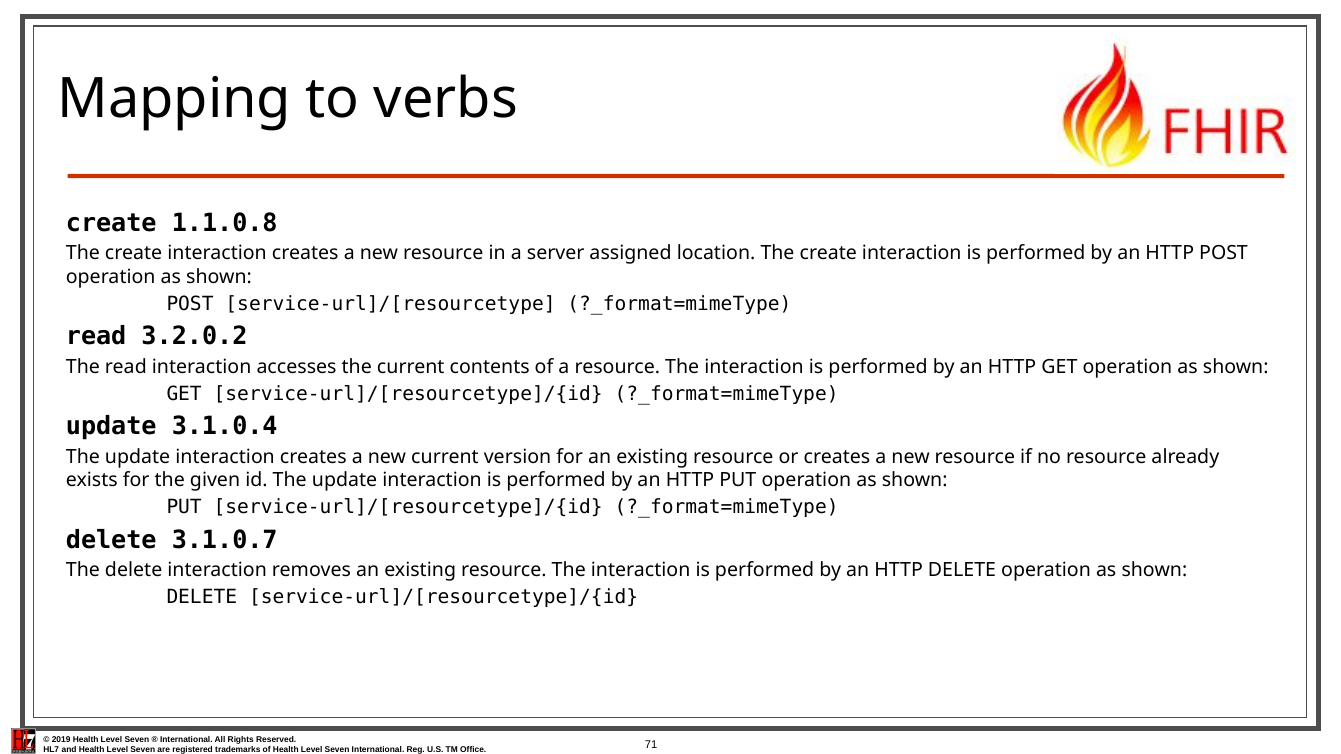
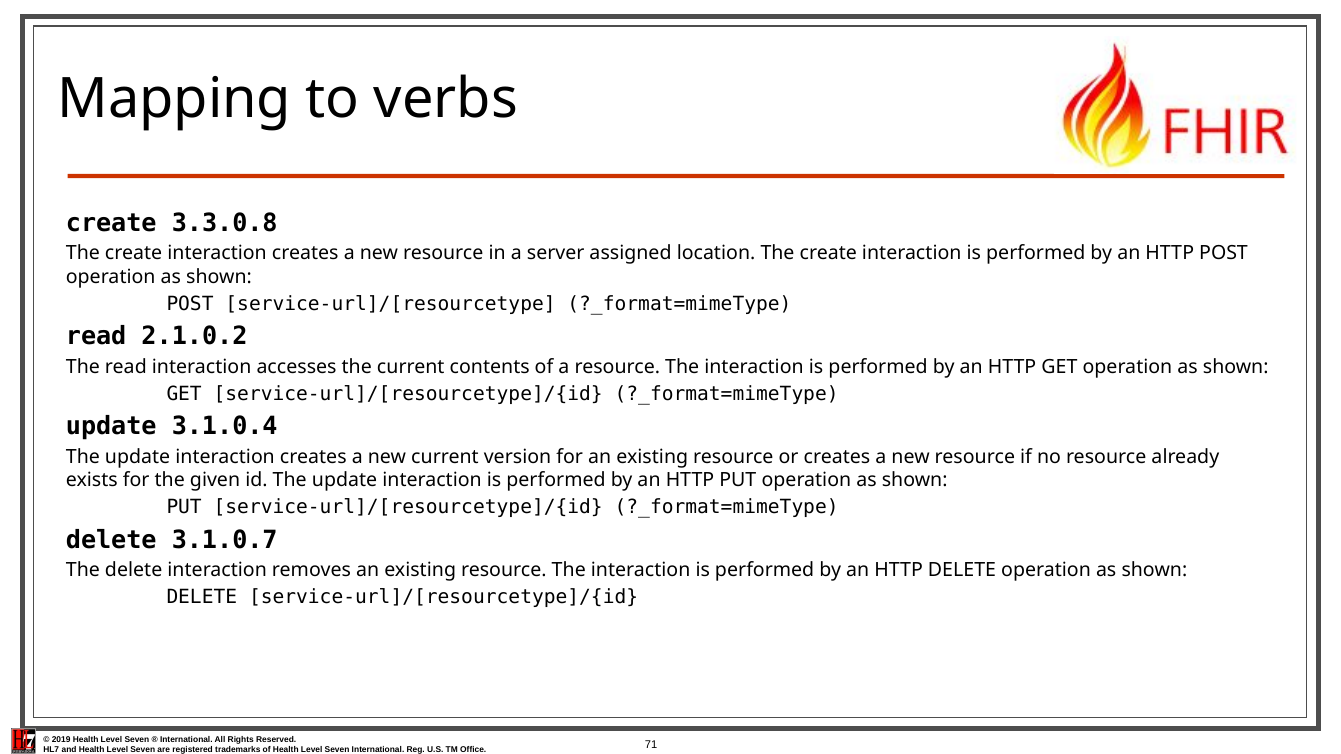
1.1.0.8: 1.1.0.8 -> 3.3.0.8
3.2.0.2: 3.2.0.2 -> 2.1.0.2
